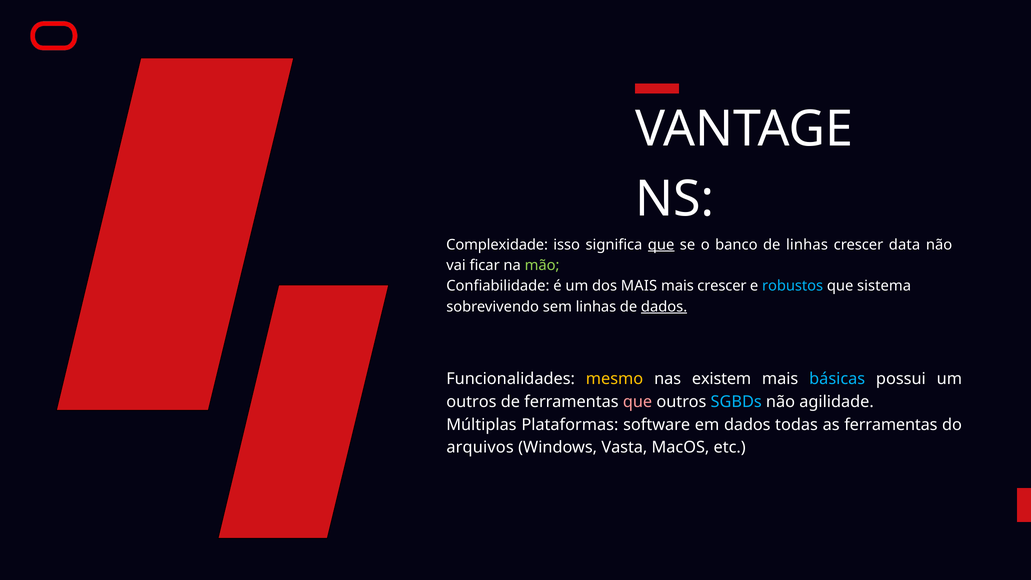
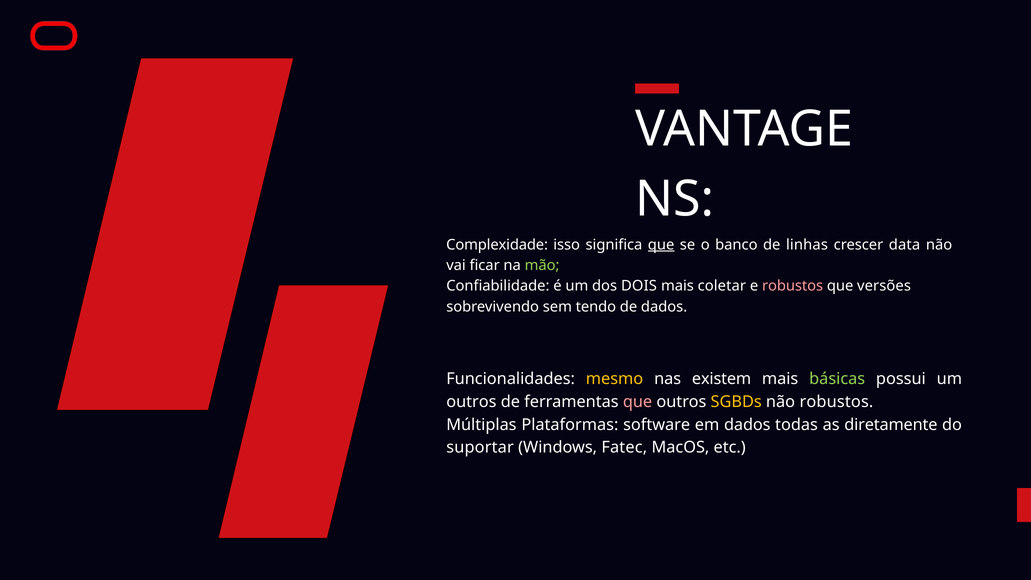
dos MAIS: MAIS -> DOIS
mais crescer: crescer -> coletar
robustos at (793, 286) colour: light blue -> pink
sistema: sistema -> versões
sem linhas: linhas -> tendo
dados at (664, 307) underline: present -> none
básicas colour: light blue -> light green
SGBDs colour: light blue -> yellow
não agilidade: agilidade -> robustos
as ferramentas: ferramentas -> diretamente
arquivos: arquivos -> suportar
Vasta: Vasta -> Fatec
